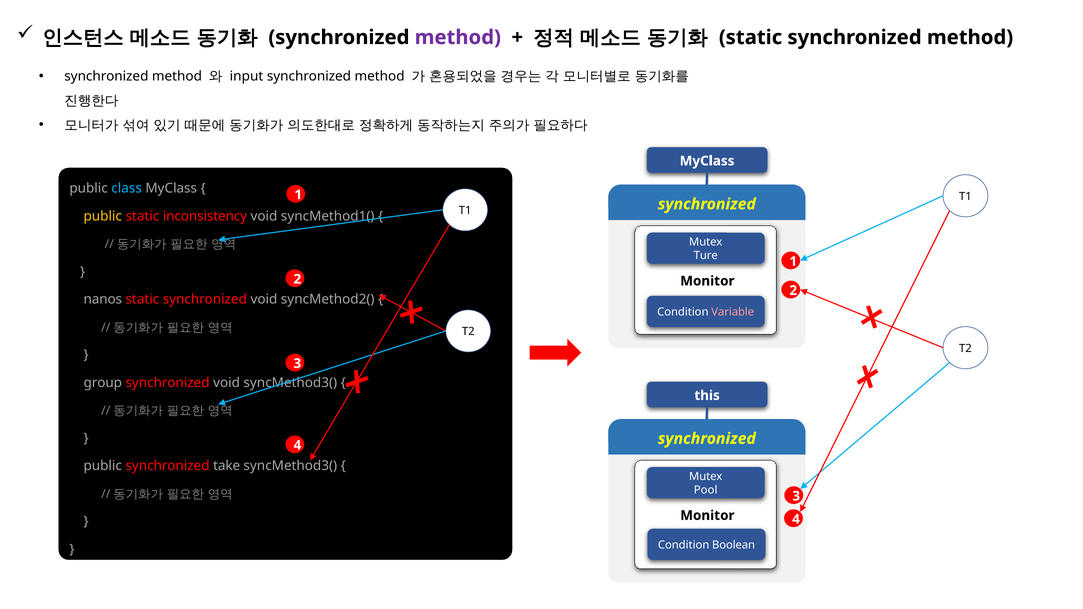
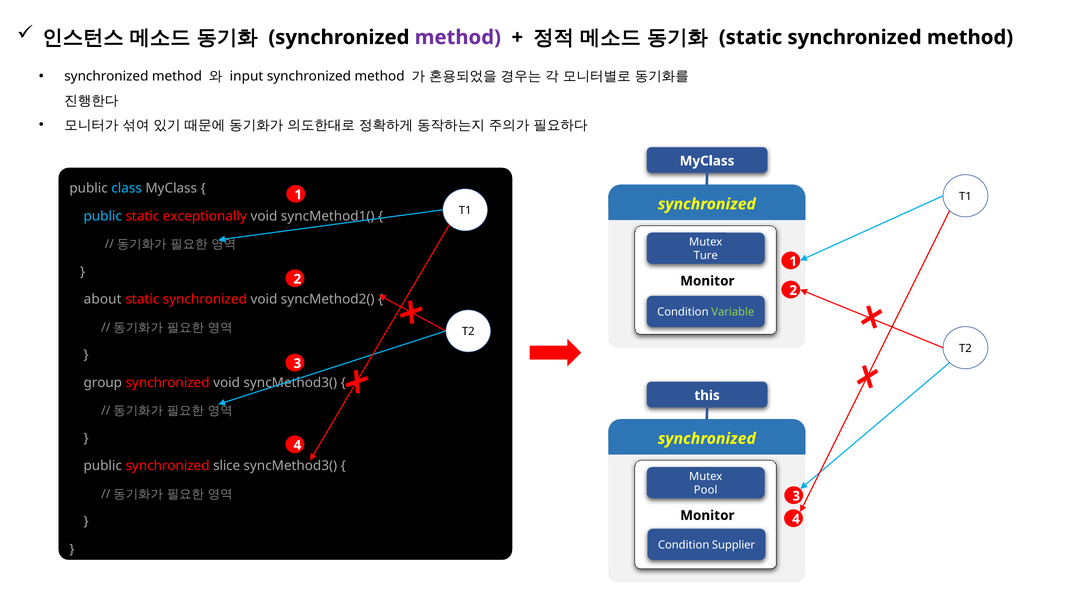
public at (103, 216) colour: yellow -> light blue
inconsistency: inconsistency -> exceptionally
nanos: nanos -> about
Variable colour: pink -> light green
take: take -> slice
Boolean: Boolean -> Supplier
